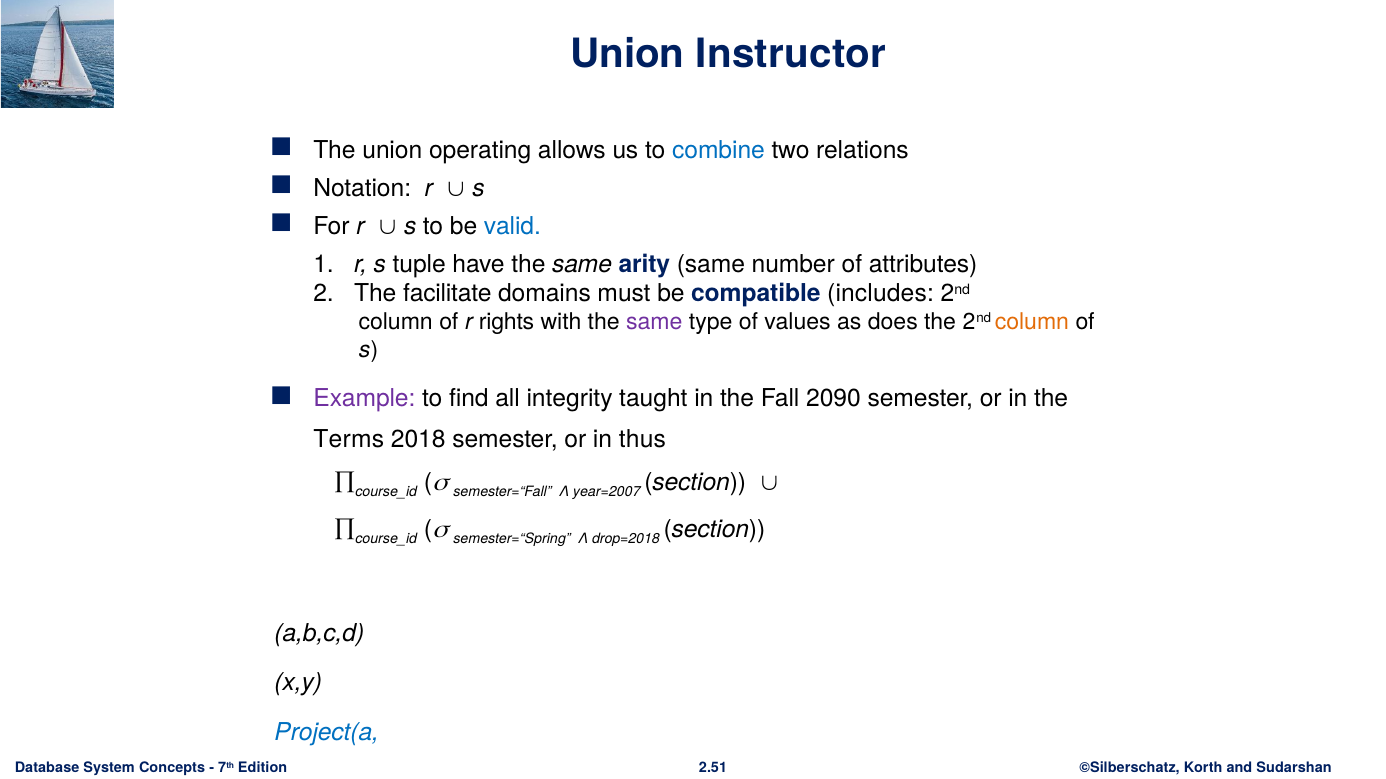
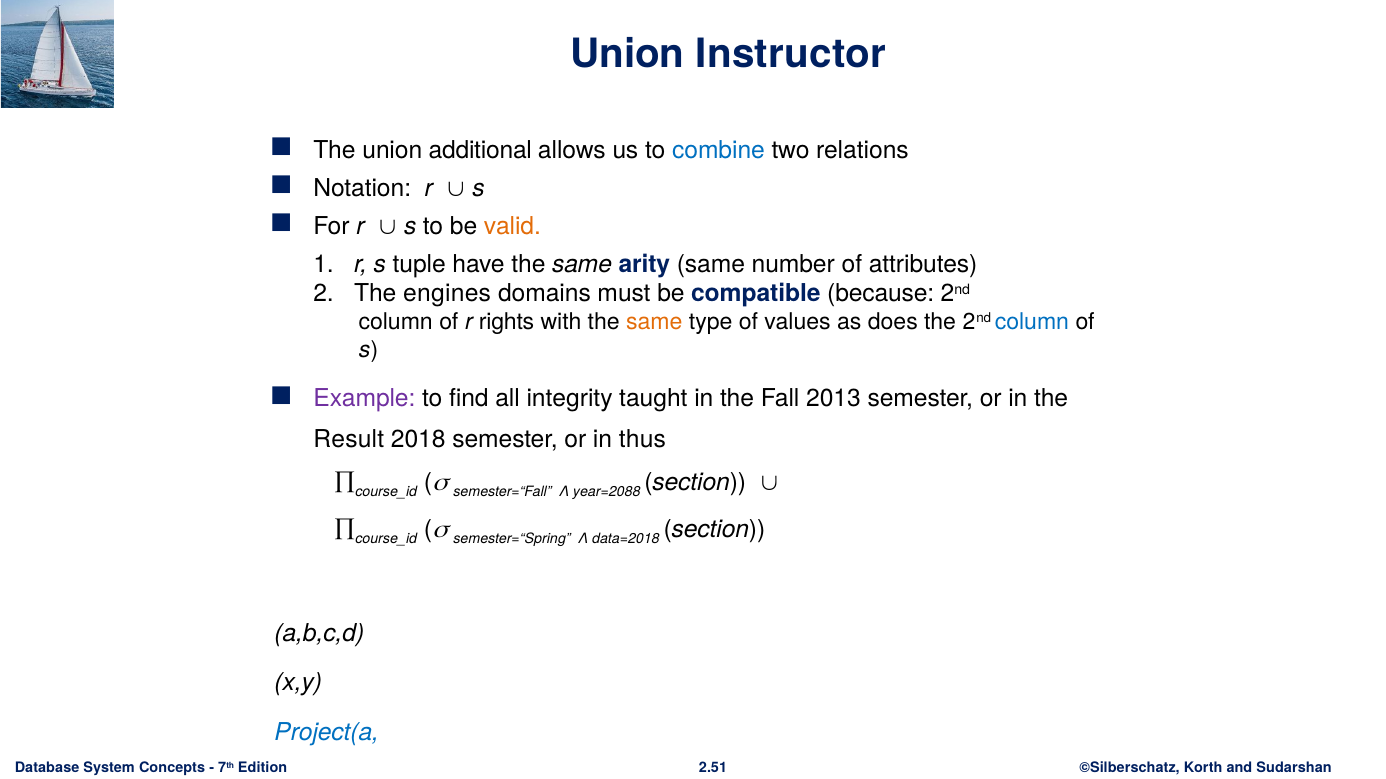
operating: operating -> additional
valid colour: blue -> orange
facilitate: facilitate -> engines
includes: includes -> because
same at (654, 322) colour: purple -> orange
column at (1032, 322) colour: orange -> blue
2090: 2090 -> 2013
Terms: Terms -> Result
year=2007: year=2007 -> year=2088
drop=2018: drop=2018 -> data=2018
